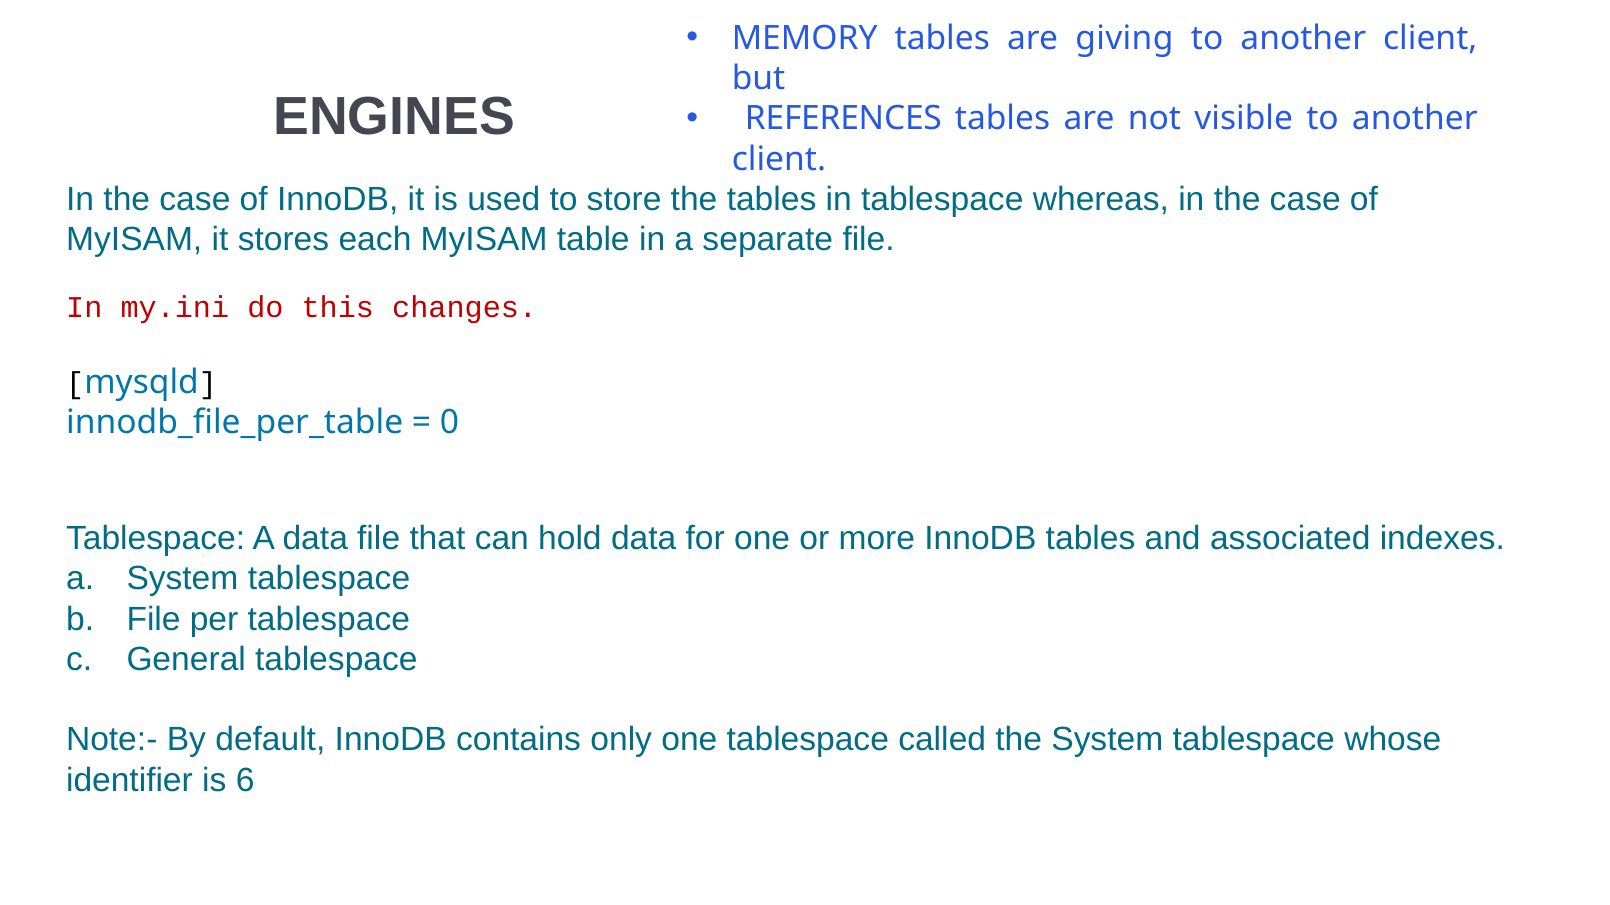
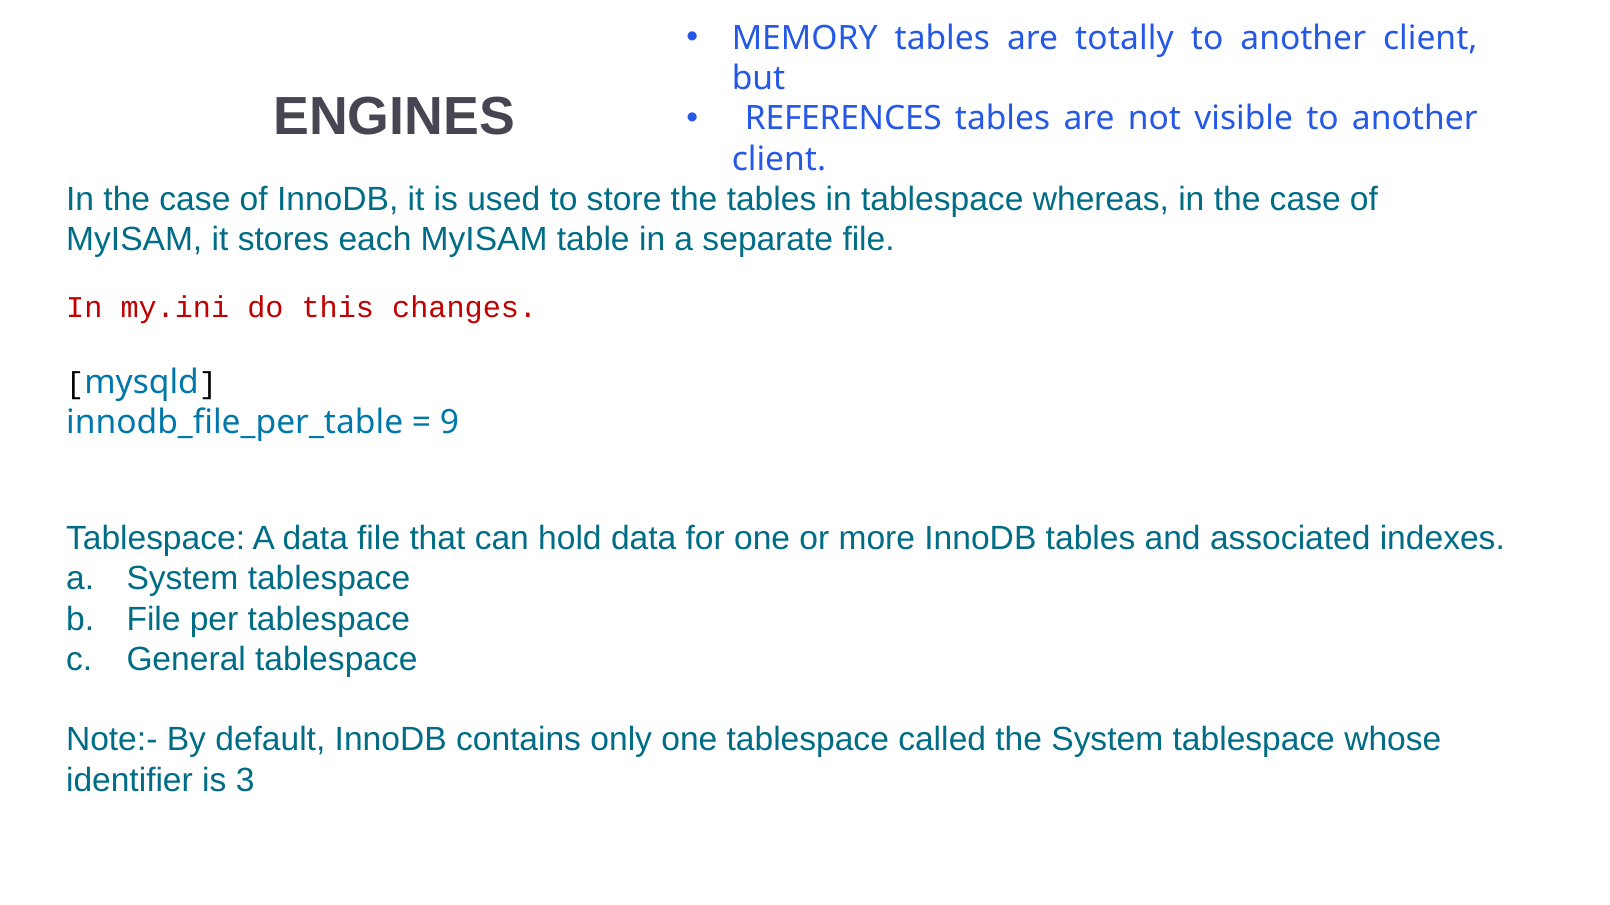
giving: giving -> totally
0: 0 -> 9
6: 6 -> 3
